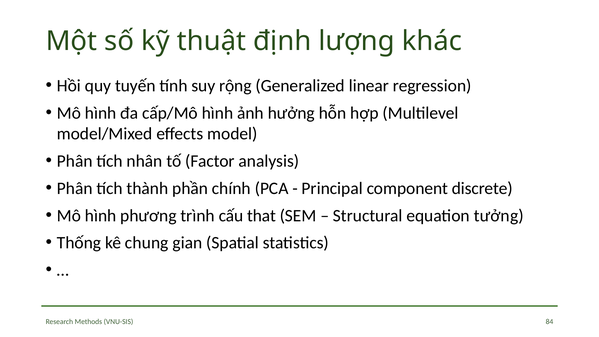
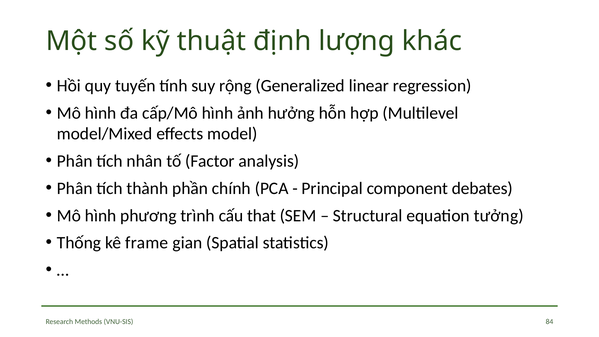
discrete: discrete -> debates
chung: chung -> frame
